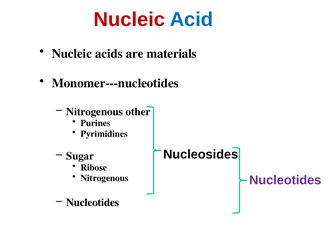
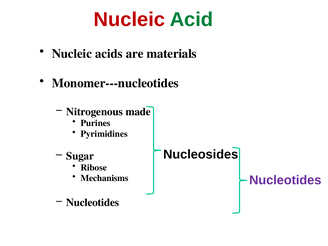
Acid colour: blue -> green
other: other -> made
Nitrogenous at (104, 178): Nitrogenous -> Mechanisms
